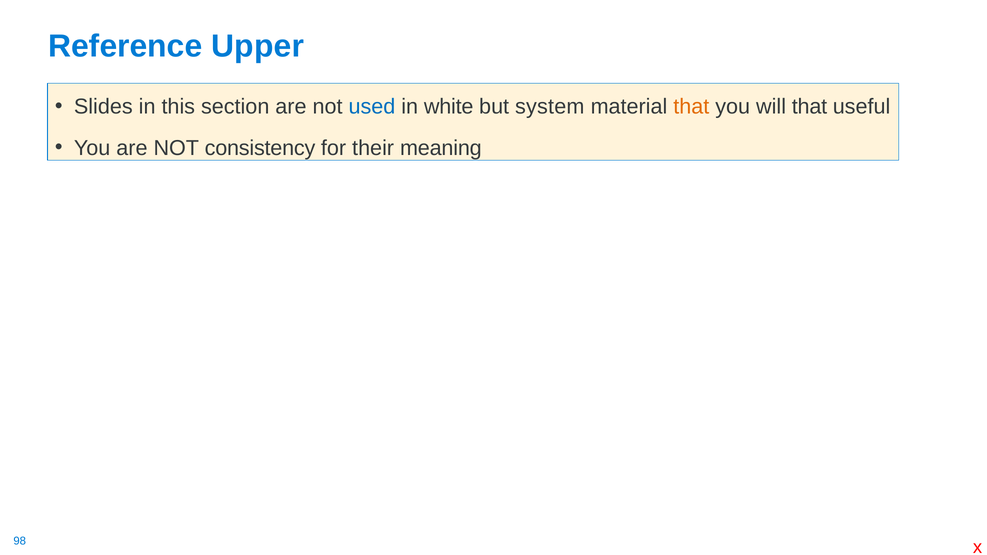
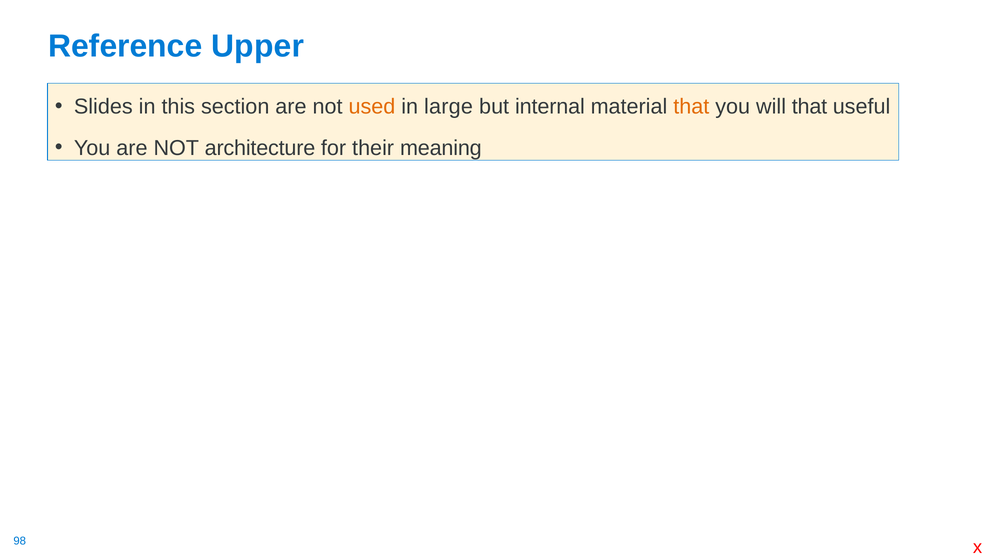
used colour: blue -> orange
white: white -> large
system: system -> internal
consistency: consistency -> architecture
